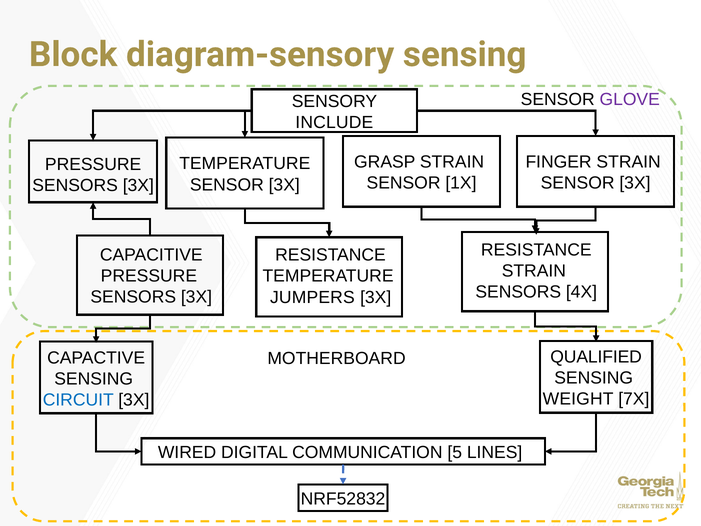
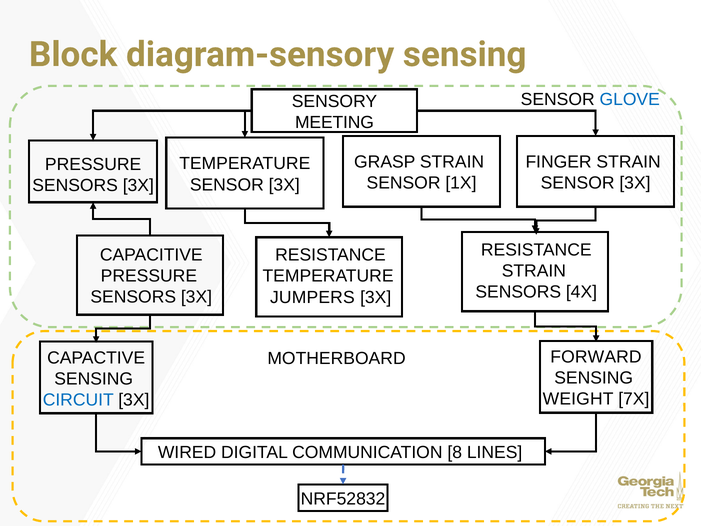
GLOVE colour: purple -> blue
INCLUDE: INCLUDE -> MEETING
QUALIFIED: QUALIFIED -> FORWARD
5: 5 -> 8
